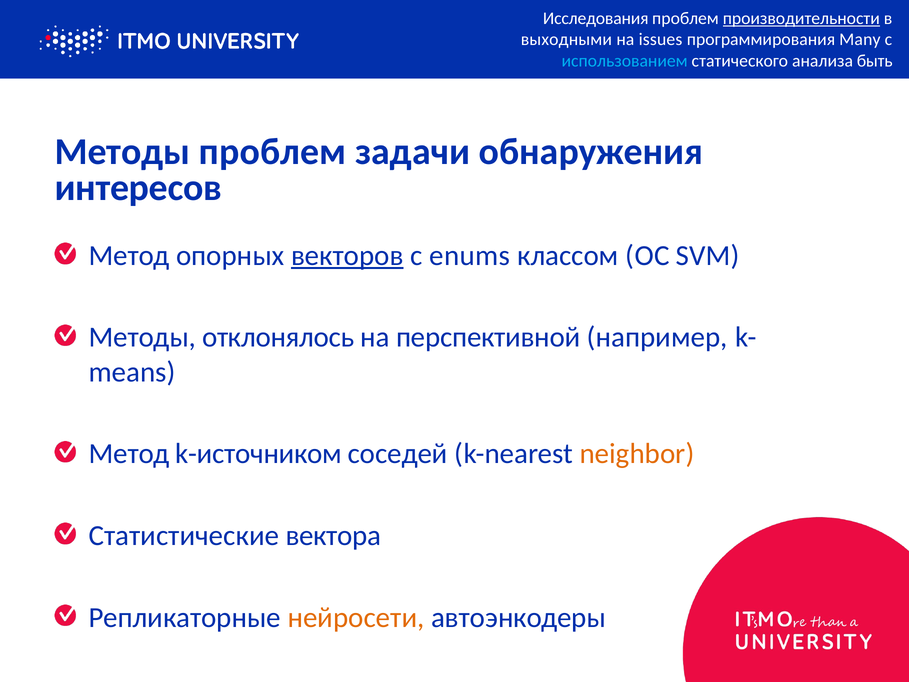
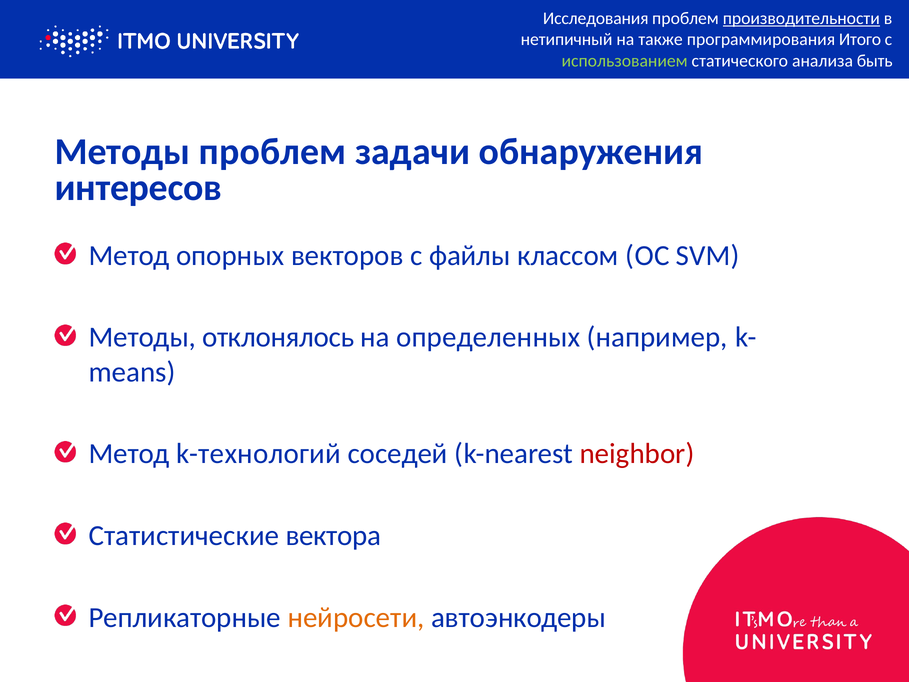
выходными: выходными -> нетипичный
issues: issues -> также
Many: Many -> Итого
использованием colour: light blue -> light green
векторов underline: present -> none
enums: enums -> файлы
перспективной: перспективной -> определенных
k-источником: k-источником -> k-технологий
neighbor colour: orange -> red
